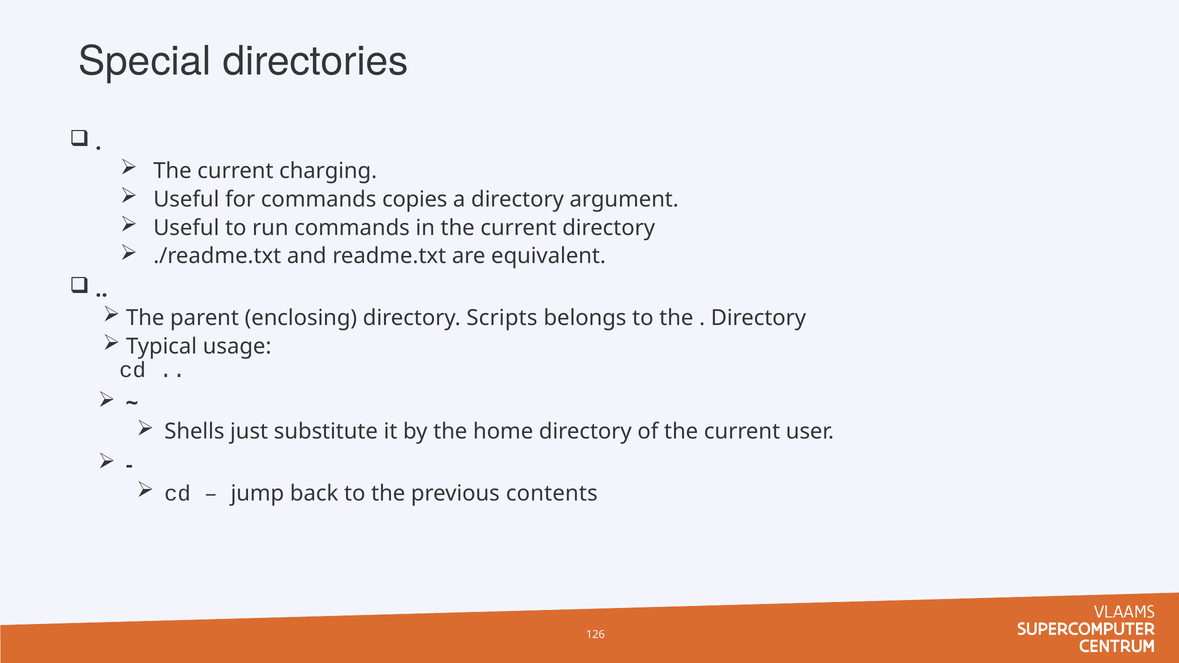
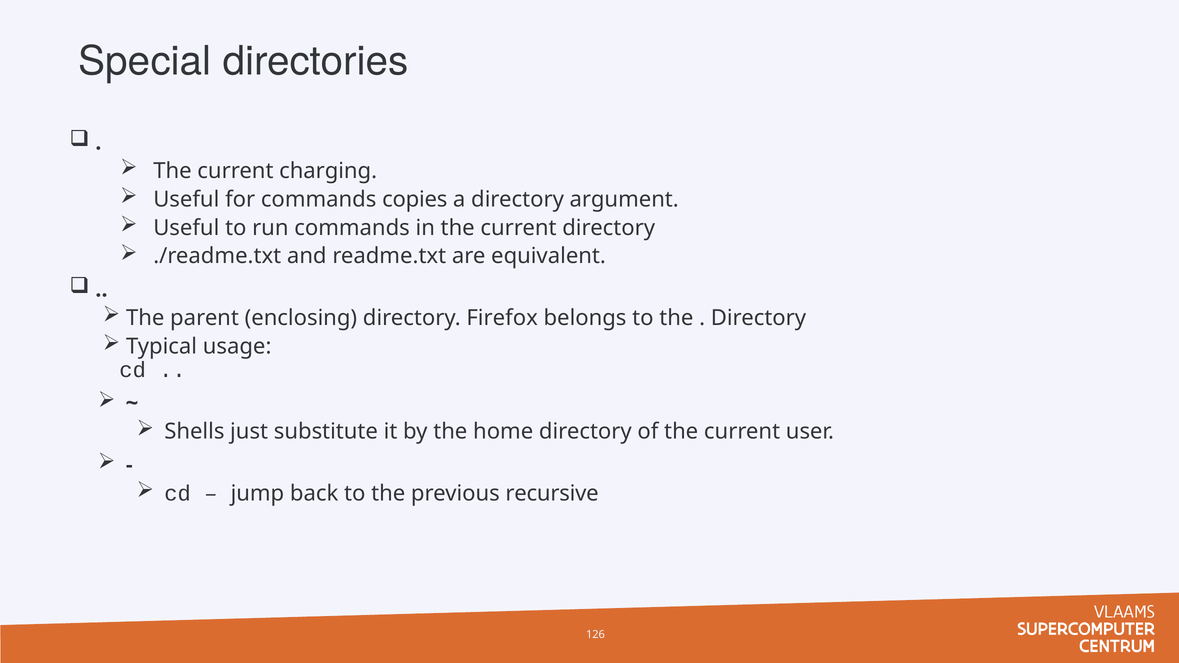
Scripts: Scripts -> Firefox
contents: contents -> recursive
